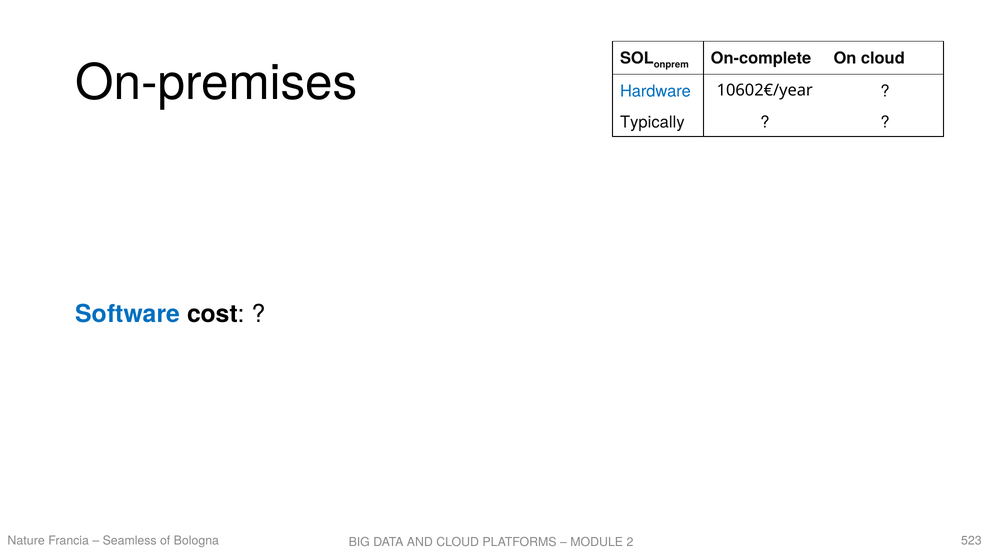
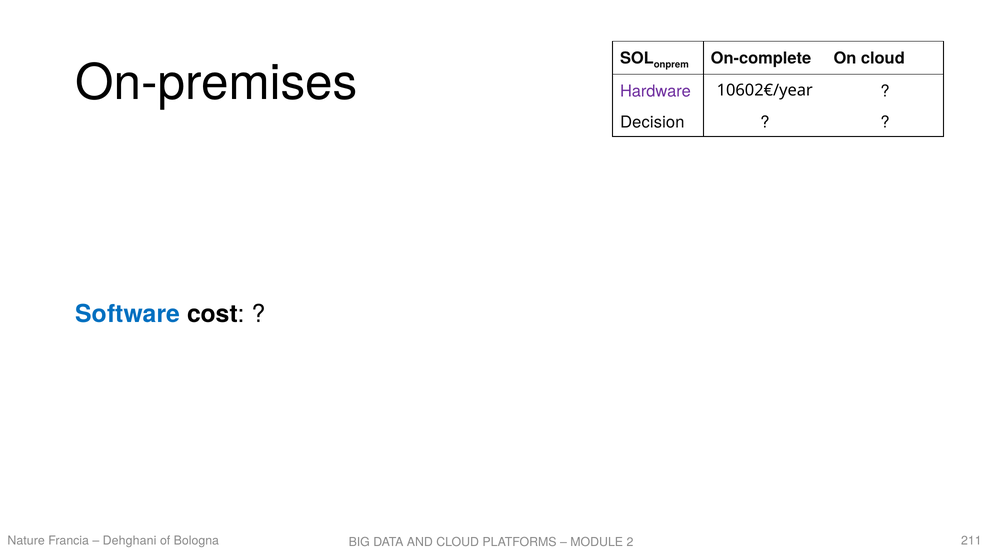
Hardware colour: blue -> purple
Typically: Typically -> Decision
Seamless: Seamless -> Dehghani
523: 523 -> 211
